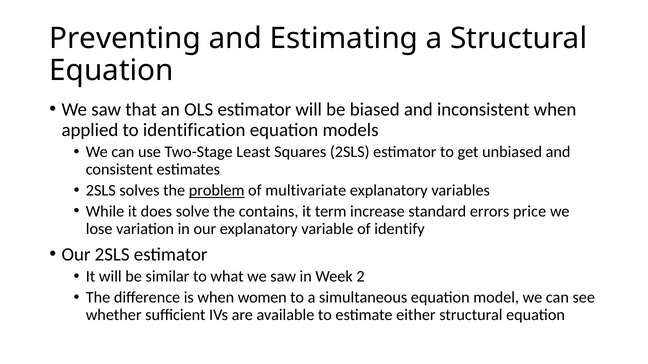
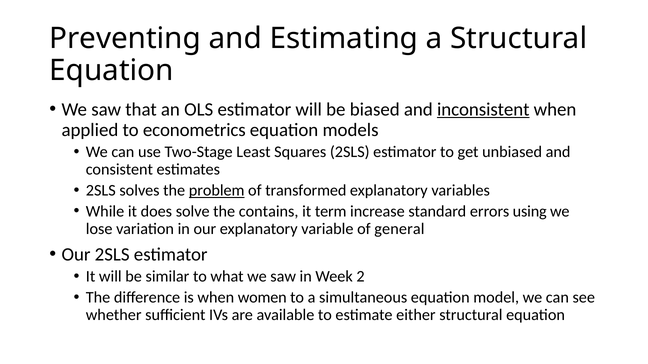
inconsistent underline: none -> present
identification: identification -> econometrics
multivariate: multivariate -> transformed
price: price -> using
identify: identify -> general
